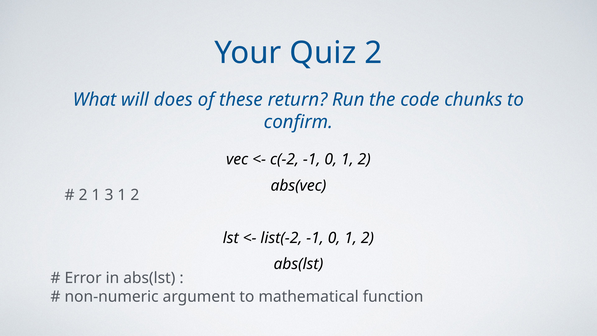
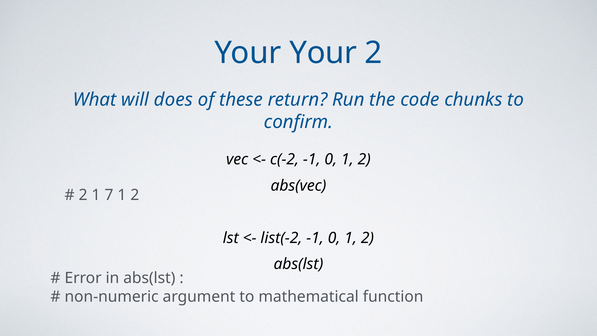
Your Quiz: Quiz -> Your
3: 3 -> 7
